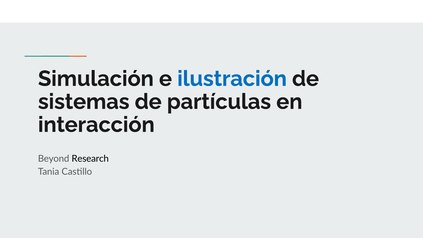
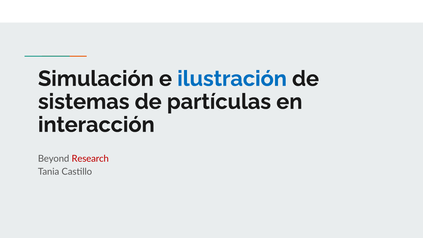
Research colour: black -> red
